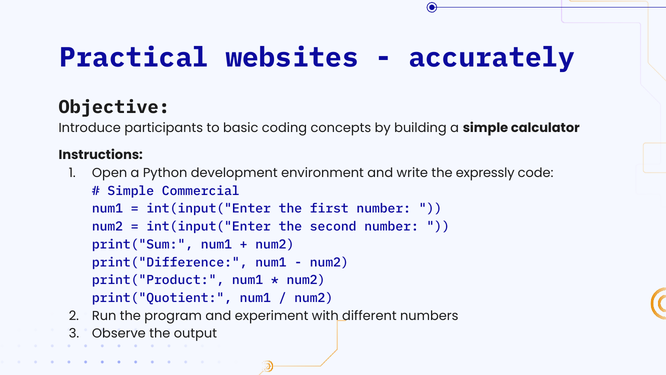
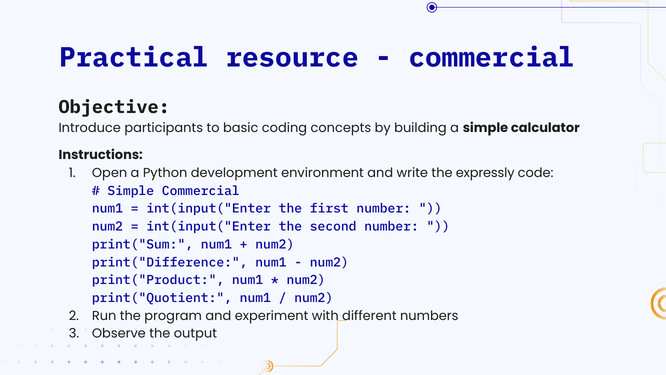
websites: websites -> resource
accurately at (492, 58): accurately -> commercial
